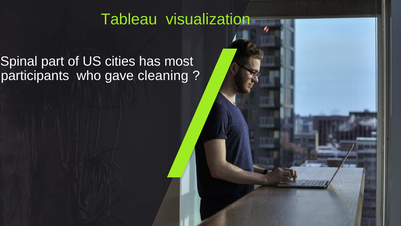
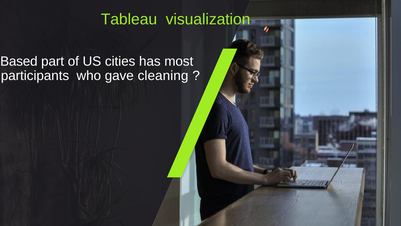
Spinal: Spinal -> Based
